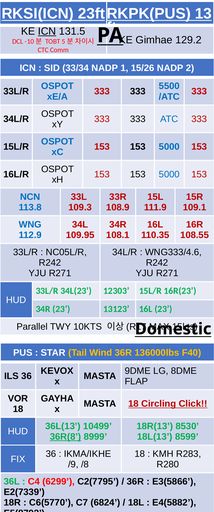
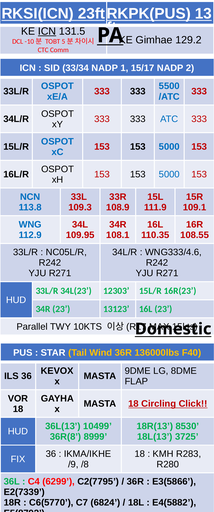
15/26: 15/26 -> 15/17
36R(8 underline: present -> none
8599: 8599 -> 3725
